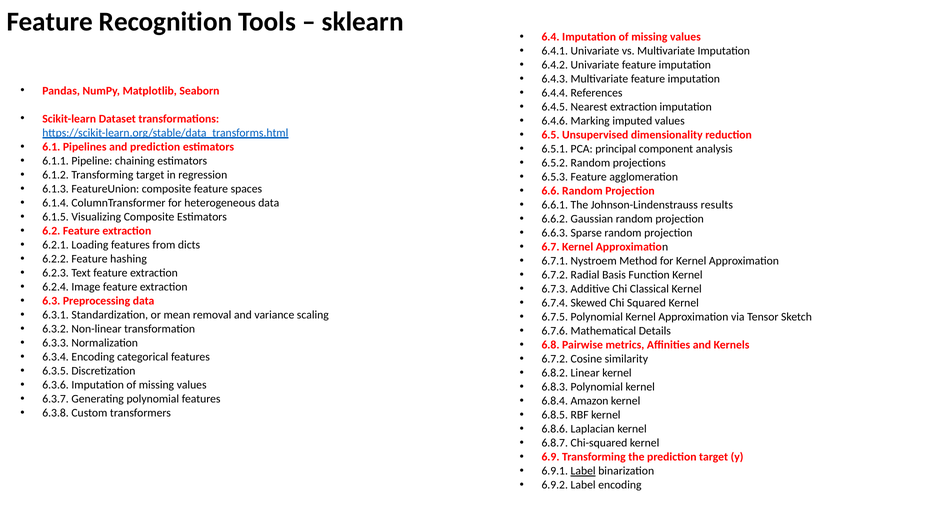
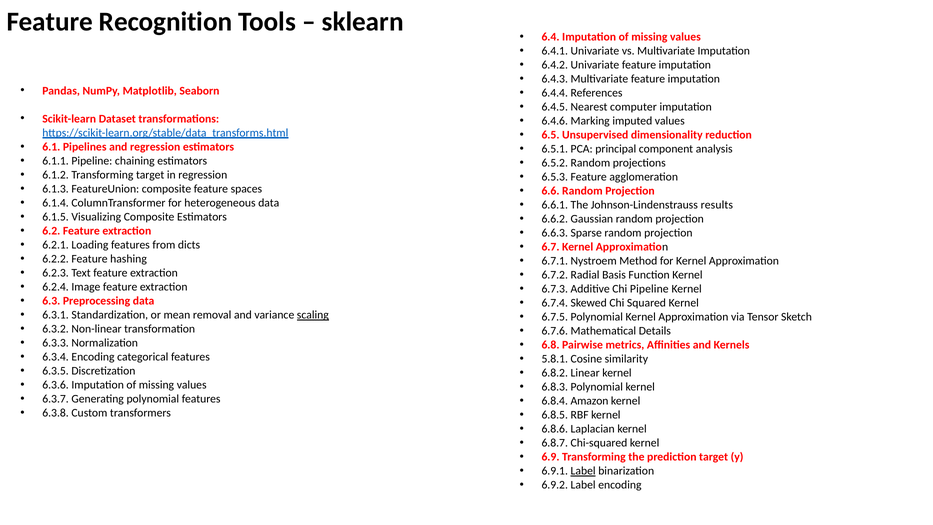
Nearest extraction: extraction -> computer
and prediction: prediction -> regression
Chi Classical: Classical -> Pipeline
scaling underline: none -> present
6.7.2 at (555, 359): 6.7.2 -> 5.8.1
